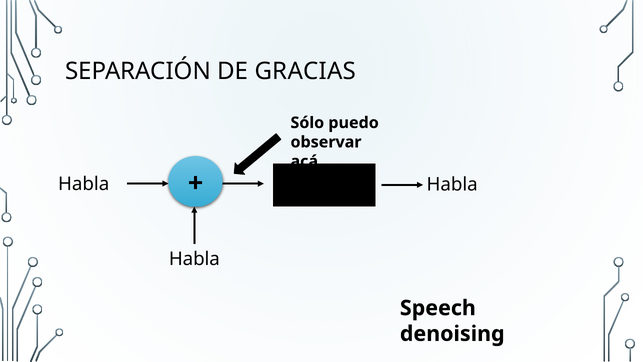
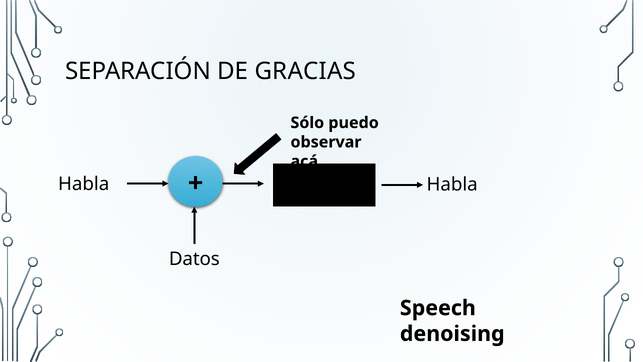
Habla at (194, 259): Habla -> Datos
